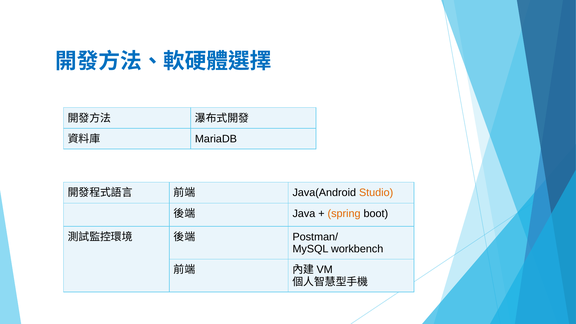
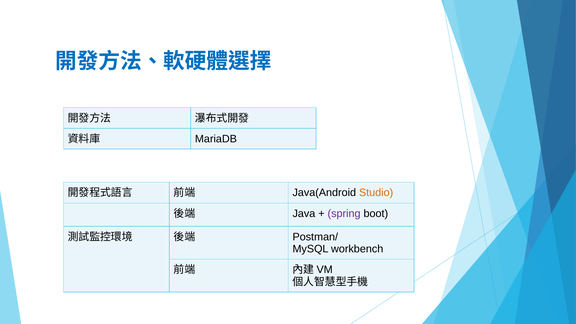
spring colour: orange -> purple
